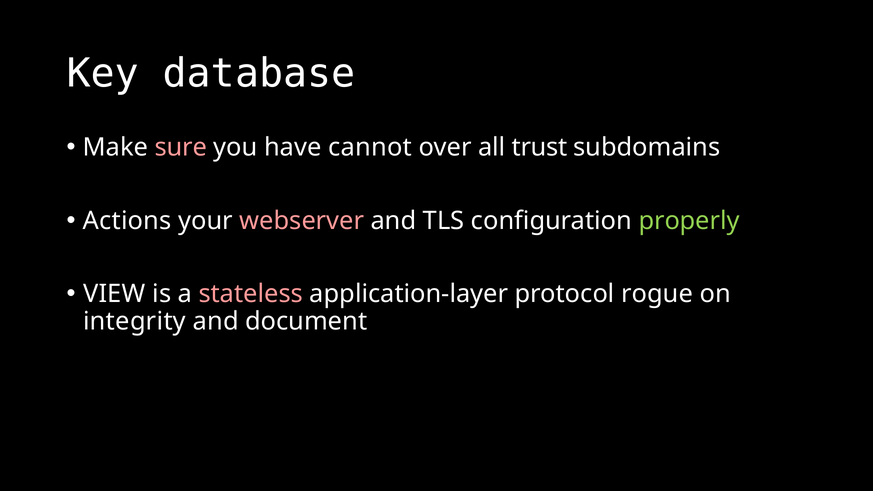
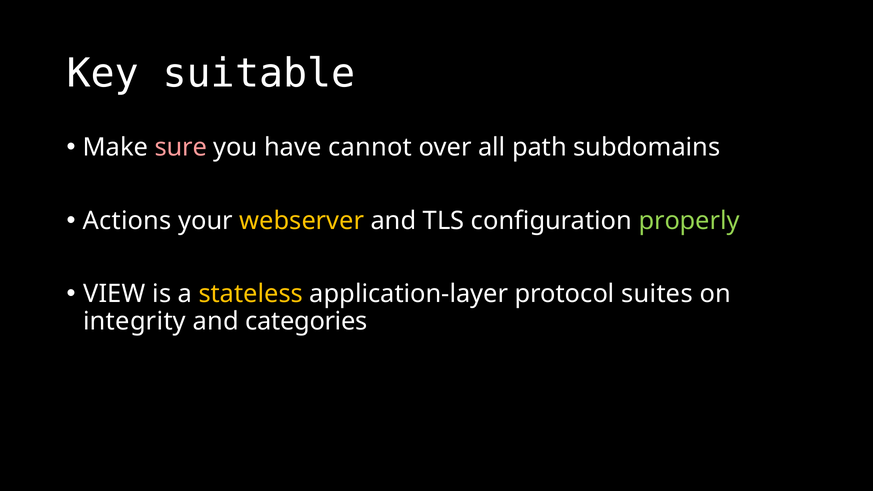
database: database -> suitable
trust: trust -> path
webserver colour: pink -> yellow
stateless colour: pink -> yellow
rogue: rogue -> suites
document: document -> categories
